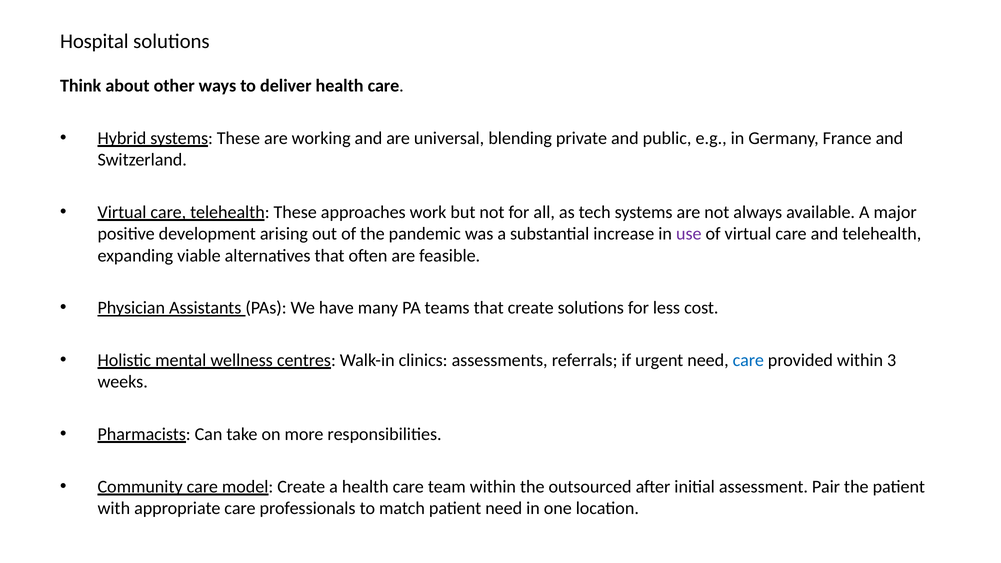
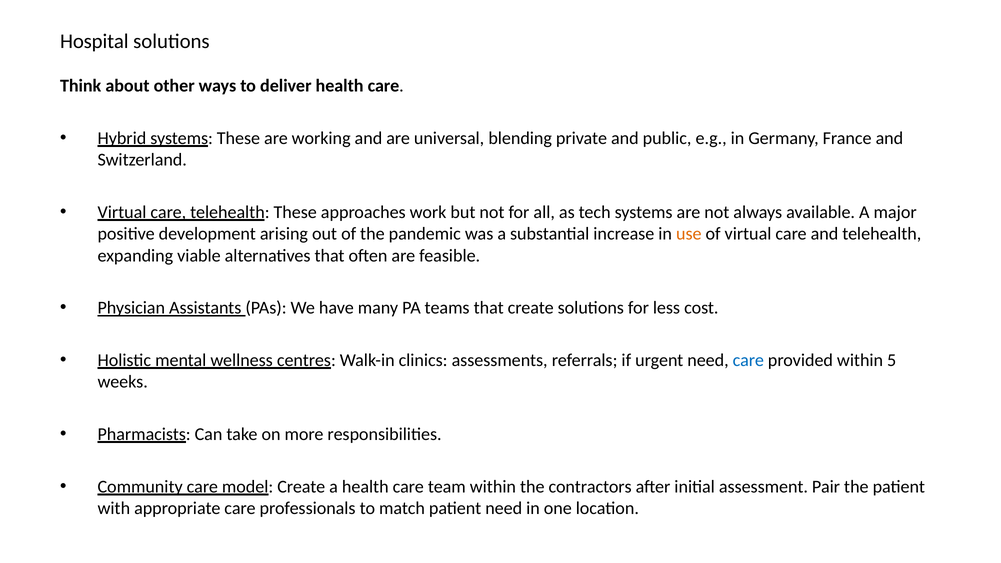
use colour: purple -> orange
3: 3 -> 5
outsourced: outsourced -> contractors
